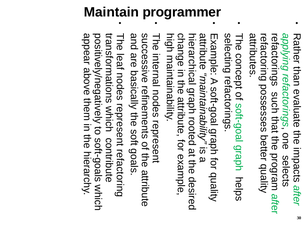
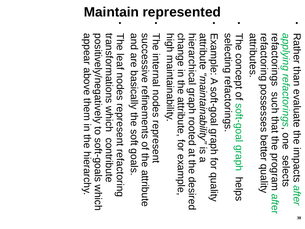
programmer: programmer -> represented
